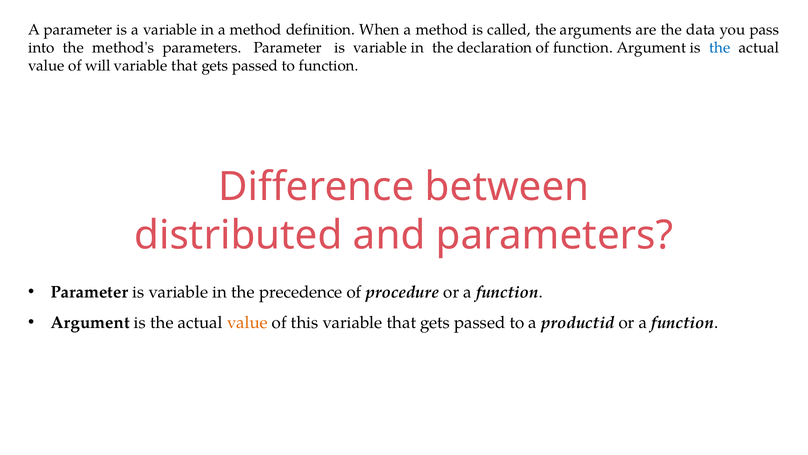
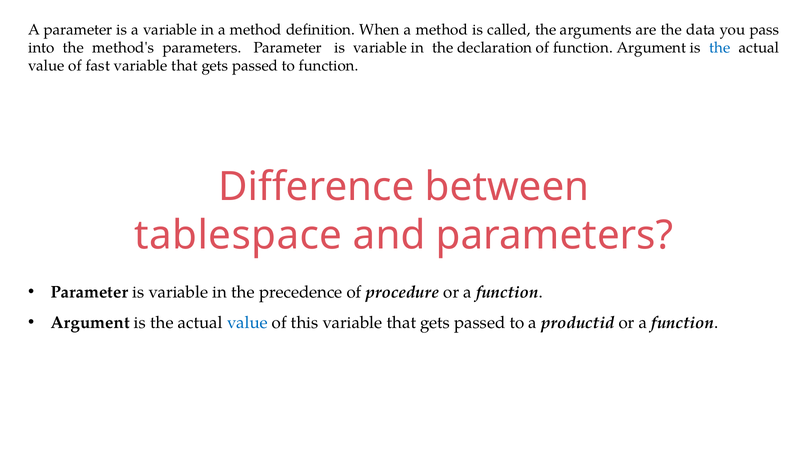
will: will -> fast
distributed: distributed -> tablespace
value at (247, 322) colour: orange -> blue
